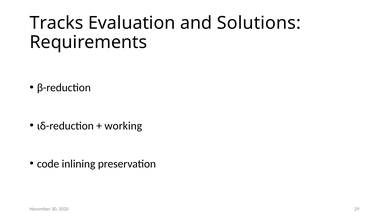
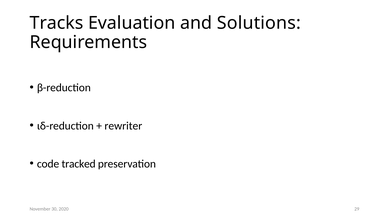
working: working -> rewriter
inlining: inlining -> tracked
